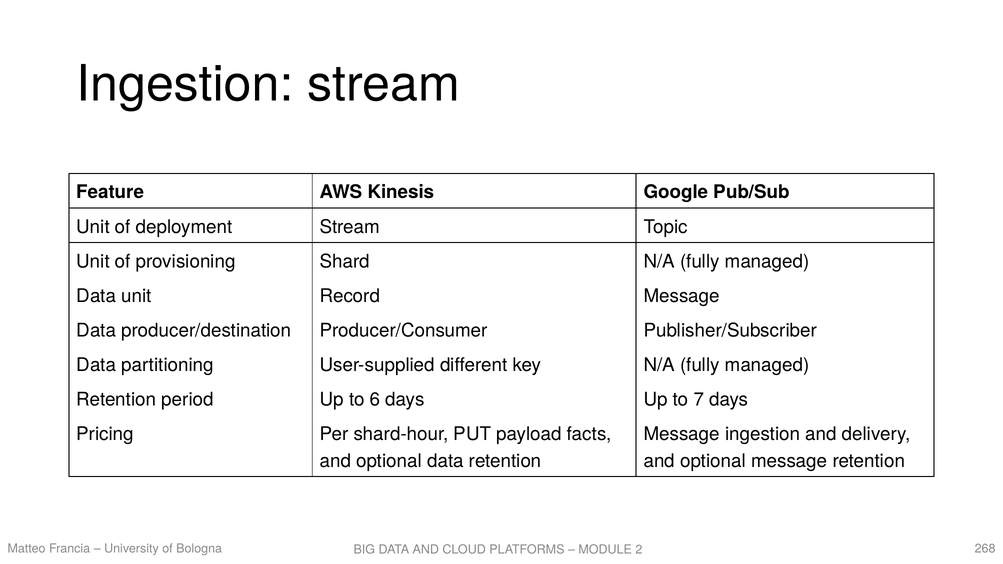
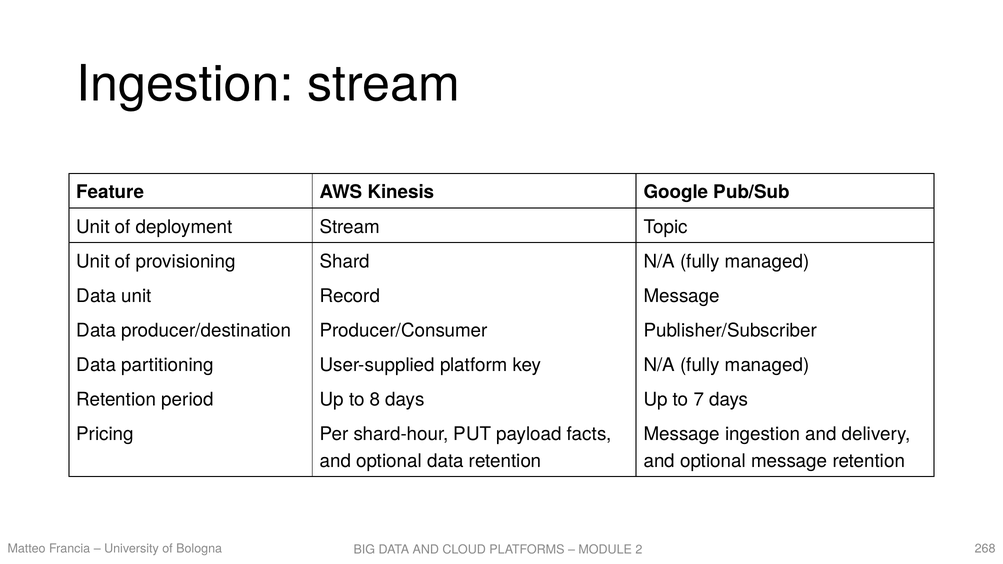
different: different -> platform
6: 6 -> 8
